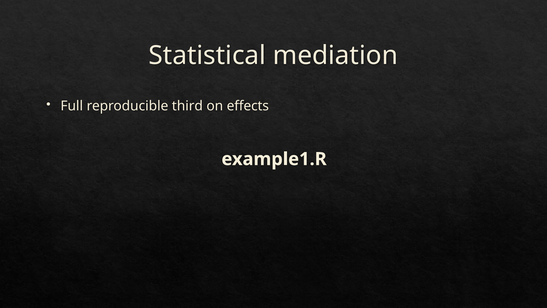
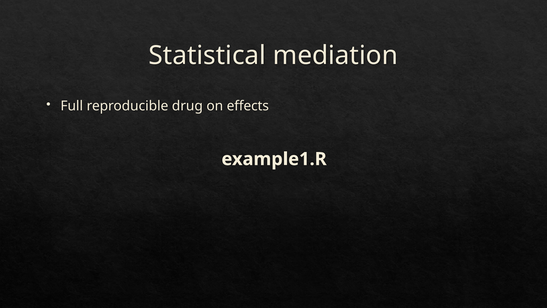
third: third -> drug
